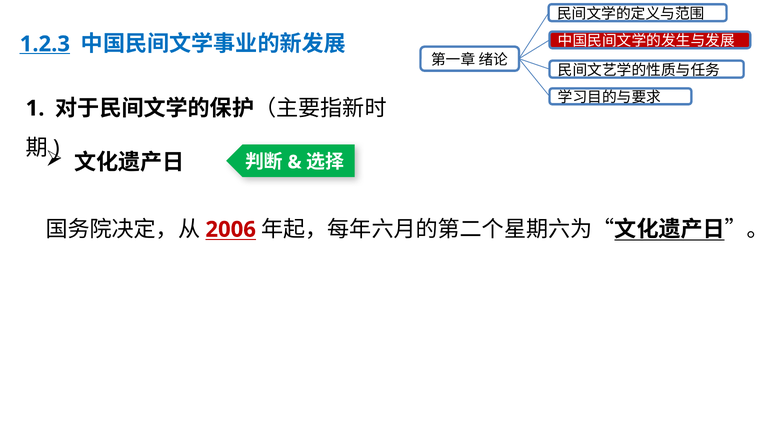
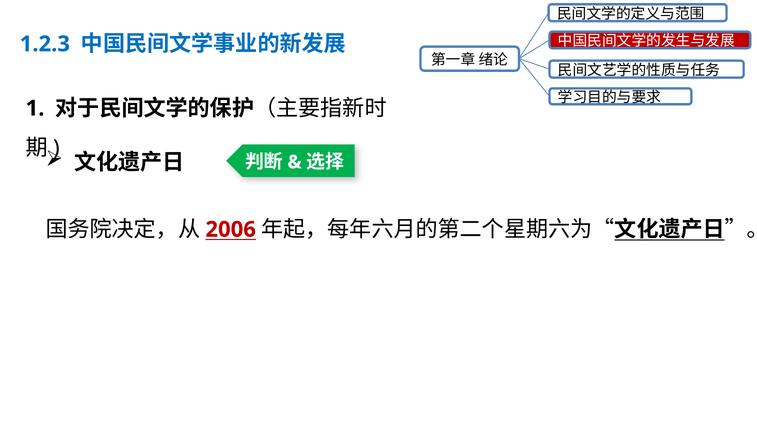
1.2.3 underline: present -> none
